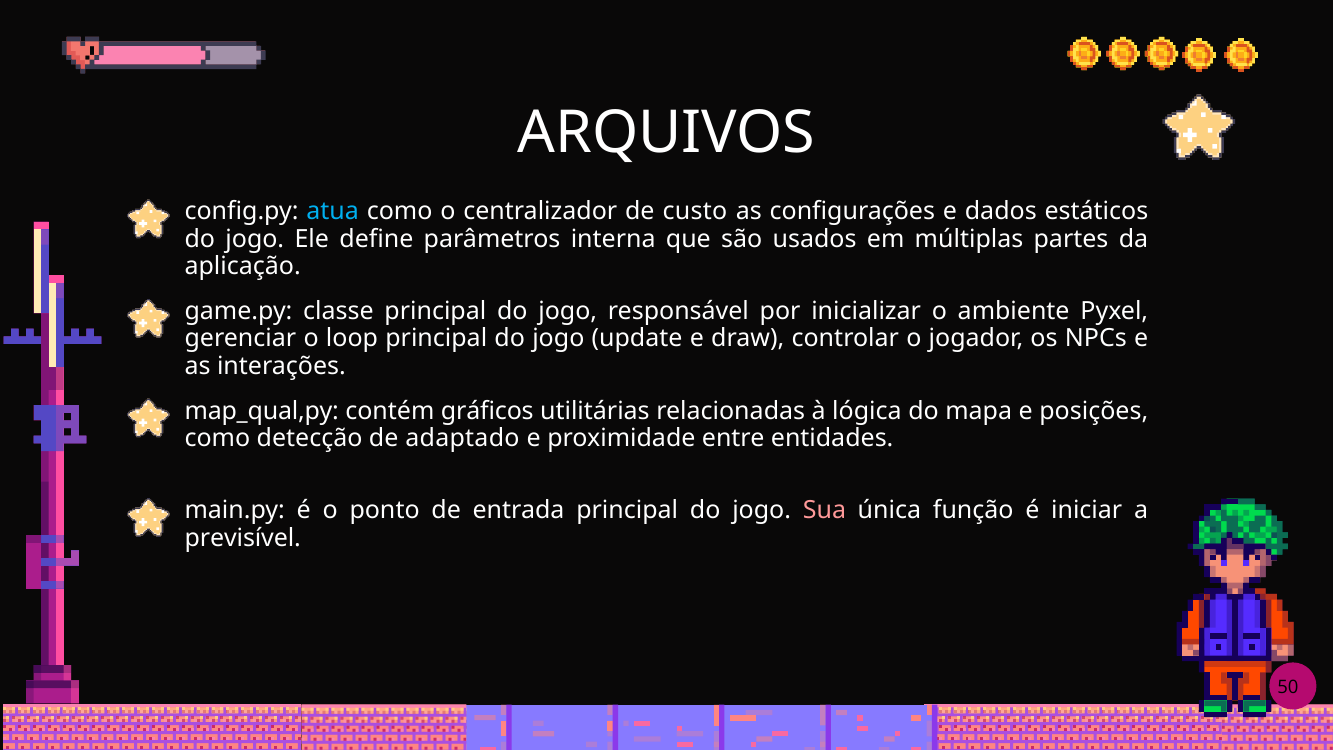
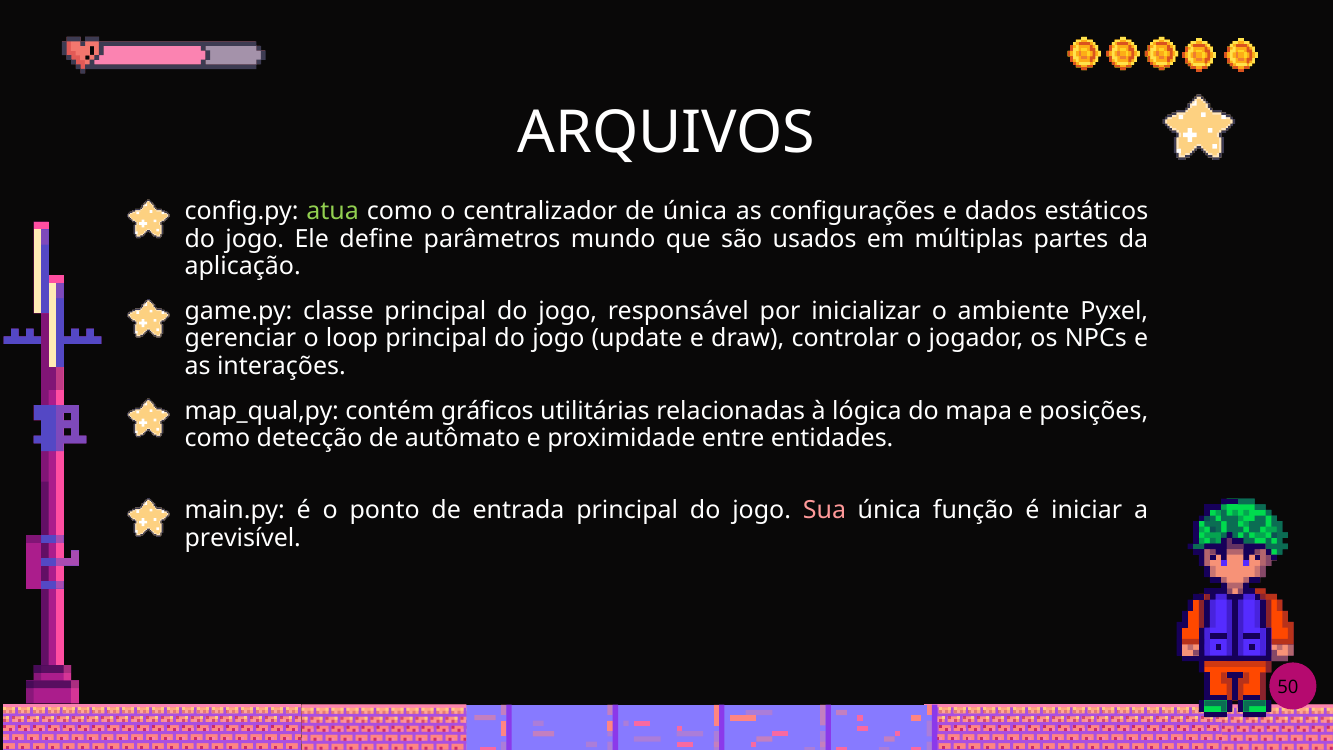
atua colour: light blue -> light green
de custo: custo -> única
interna: interna -> mundo
adaptado: adaptado -> autômato
